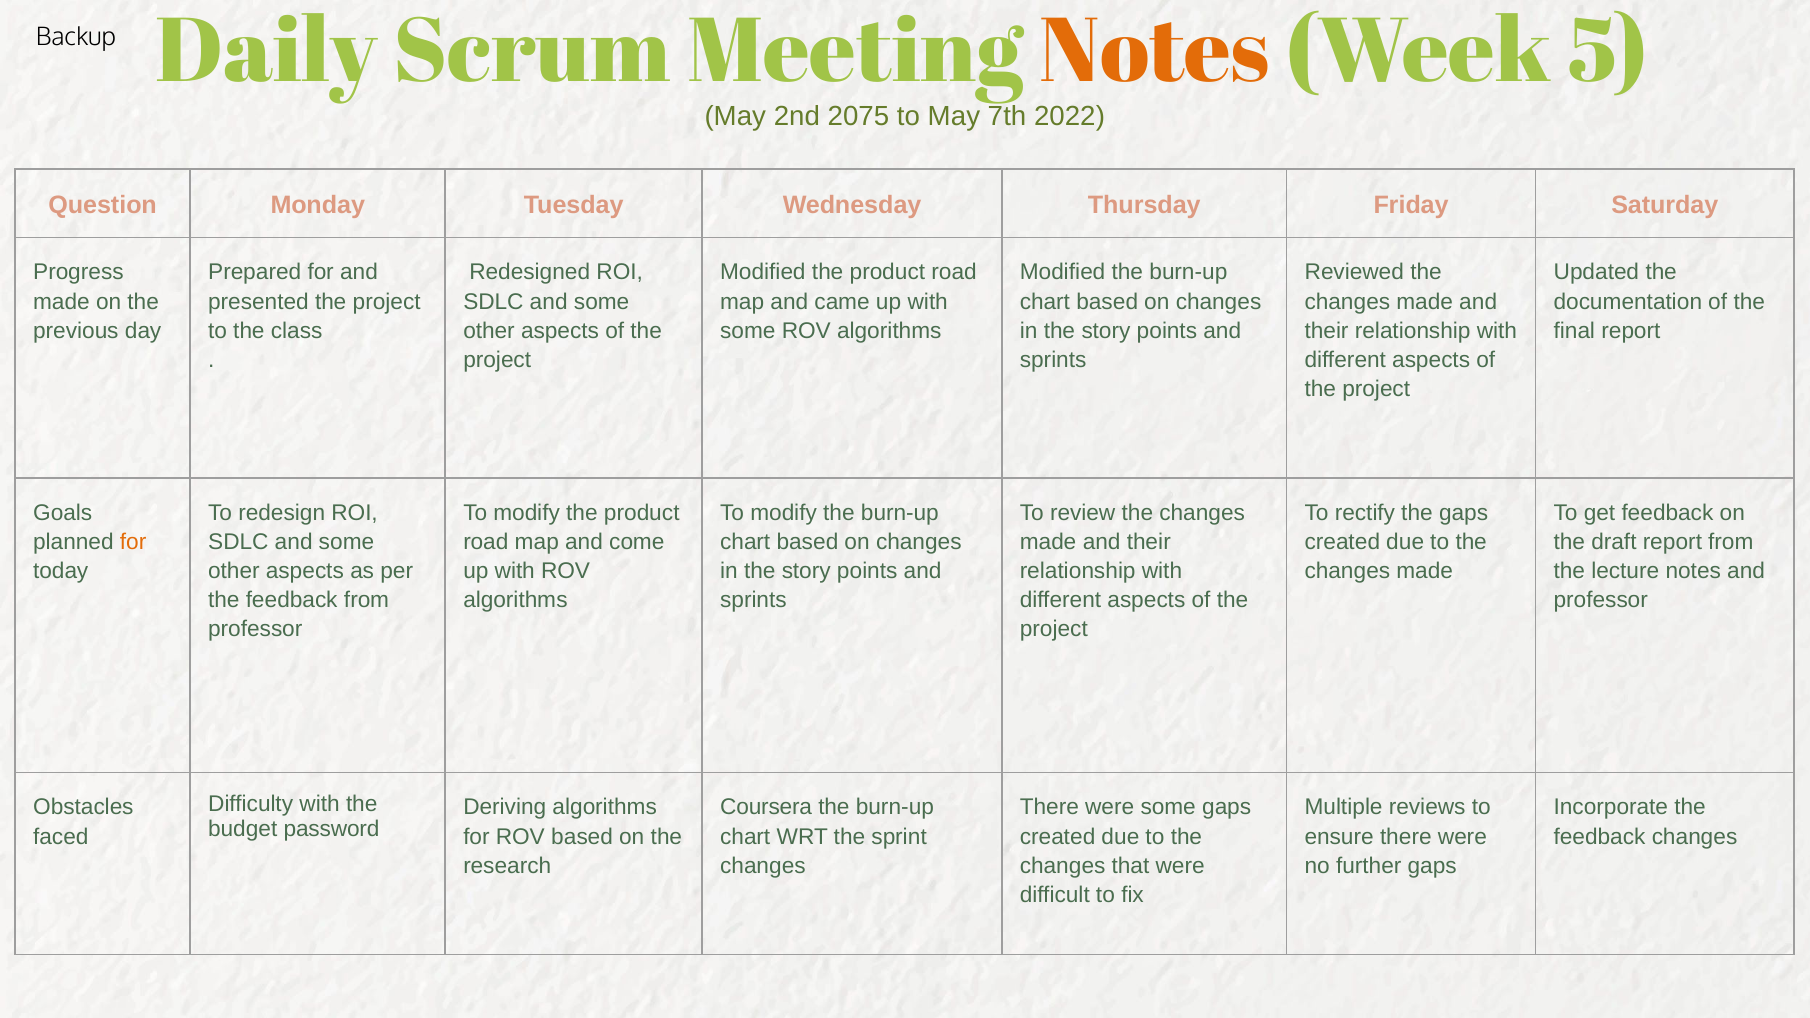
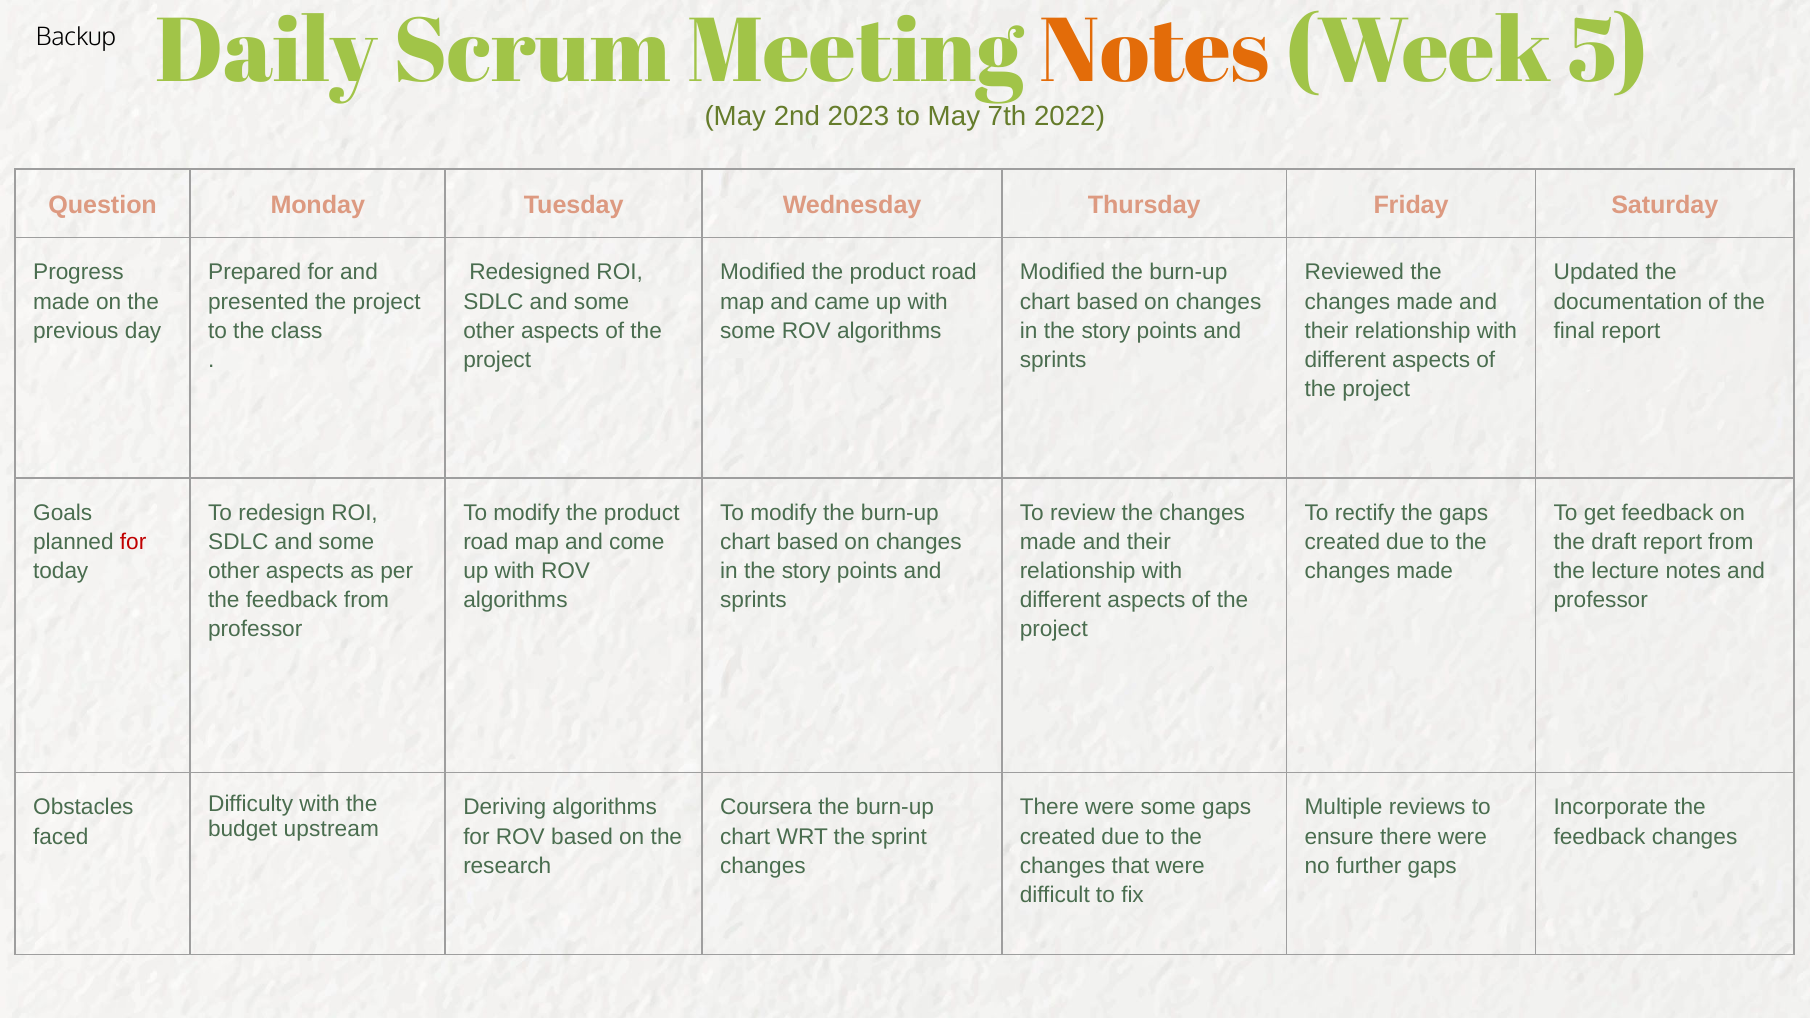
2075: 2075 -> 2023
for at (133, 542) colour: orange -> red
password: password -> upstream
